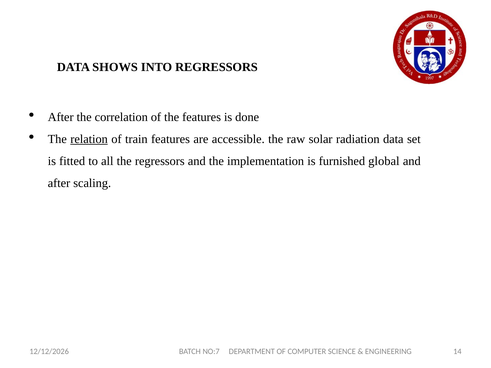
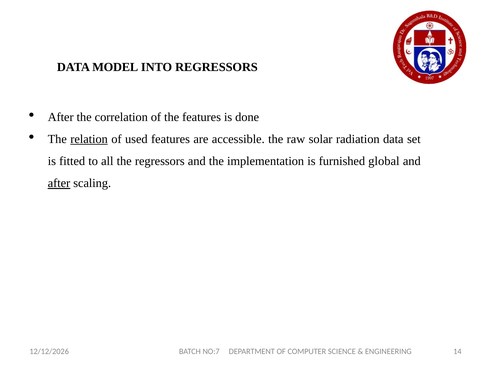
SHOWS: SHOWS -> MODEL
train: train -> used
after at (59, 183) underline: none -> present
